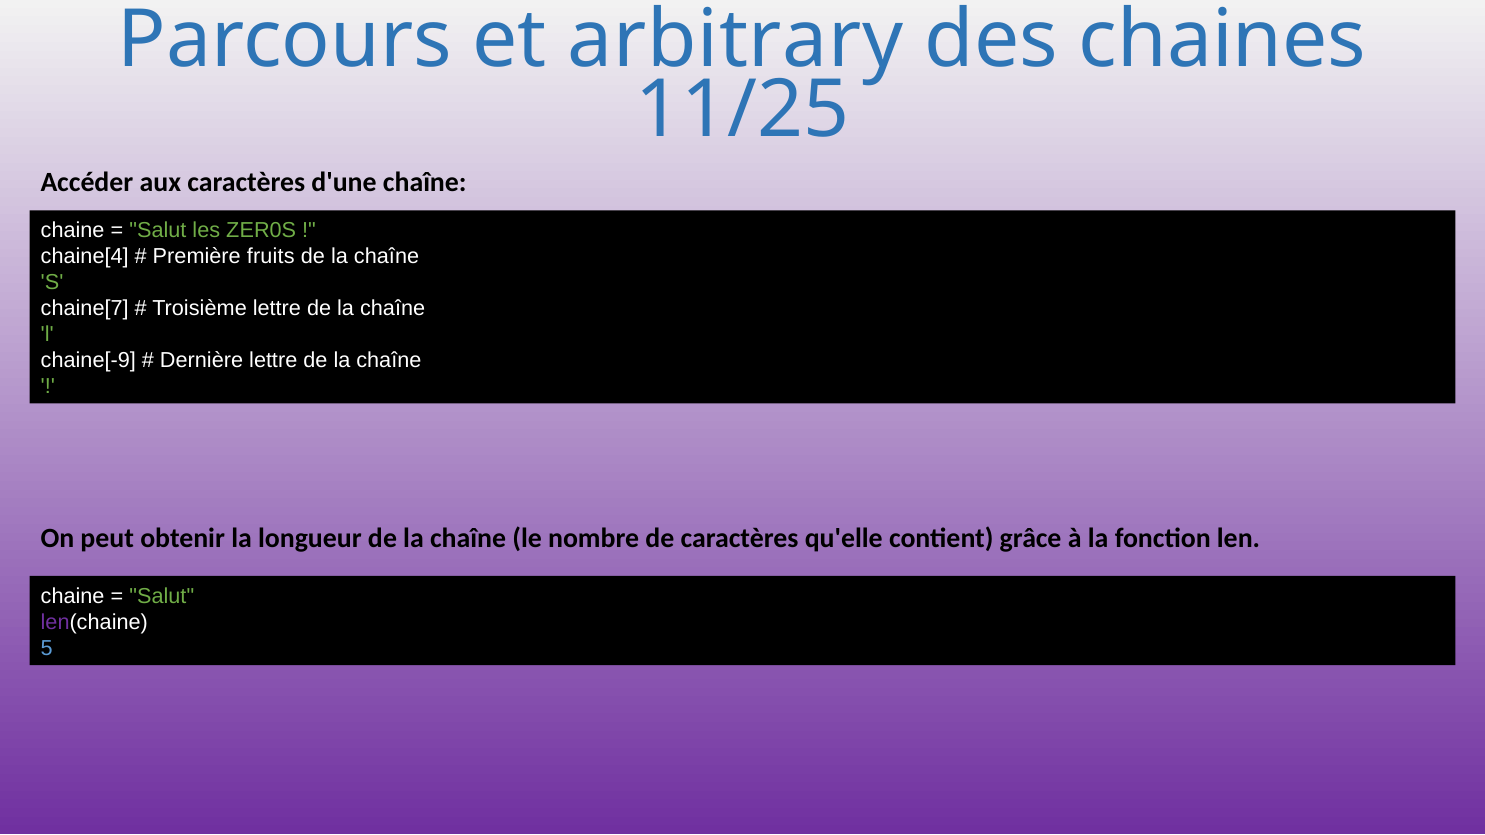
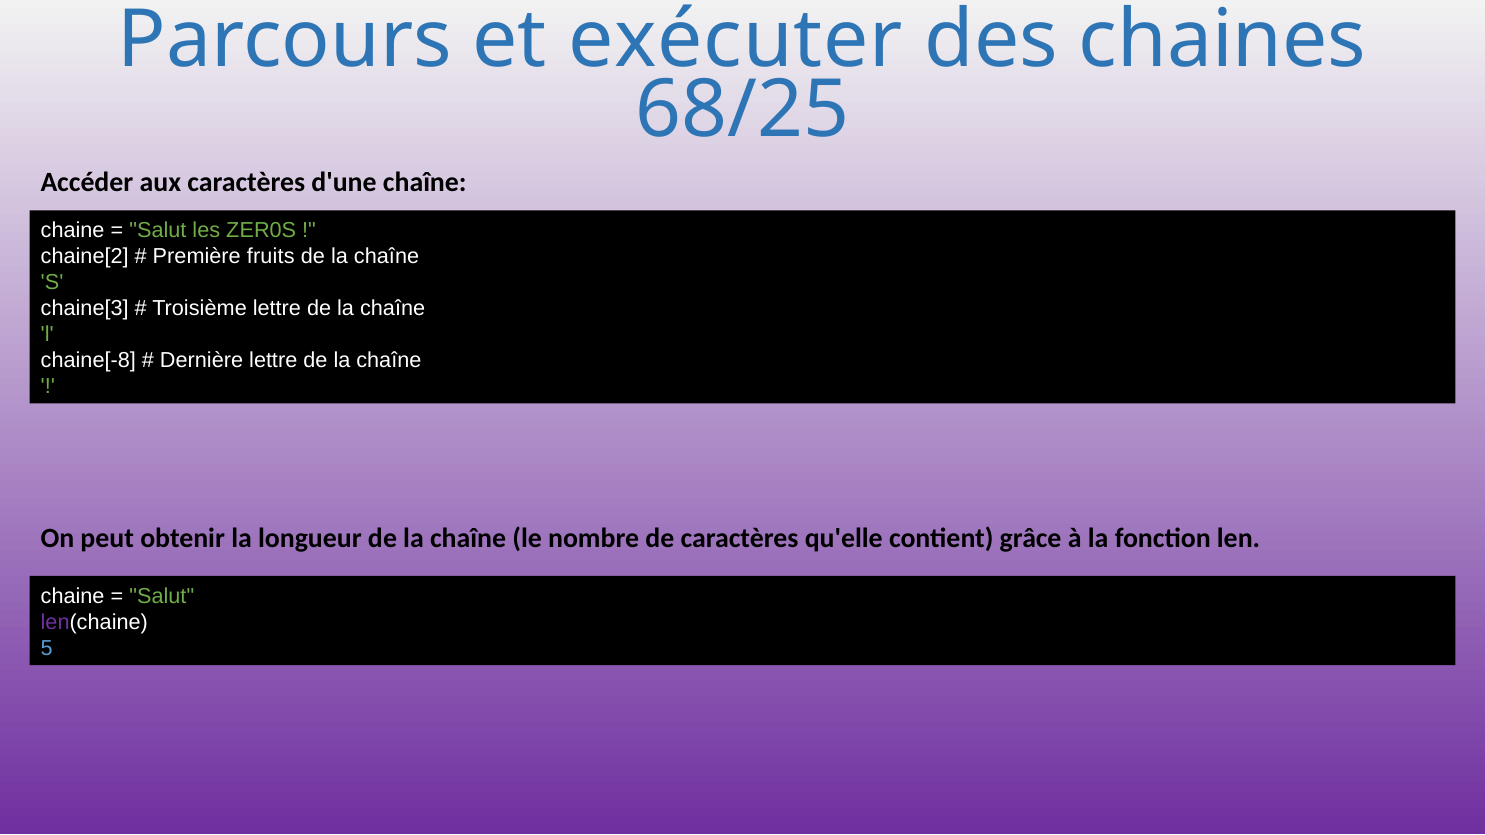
arbitrary: arbitrary -> exécuter
11/25: 11/25 -> 68/25
chaine[4: chaine[4 -> chaine[2
chaine[7: chaine[7 -> chaine[3
chaine[-9: chaine[-9 -> chaine[-8
